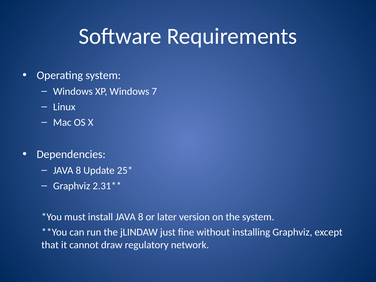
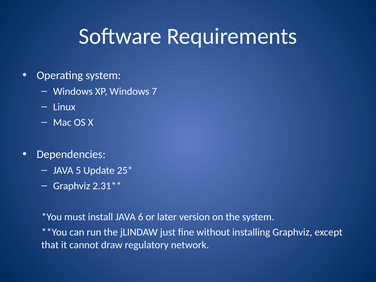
8 at (78, 170): 8 -> 5
install JAVA 8: 8 -> 6
